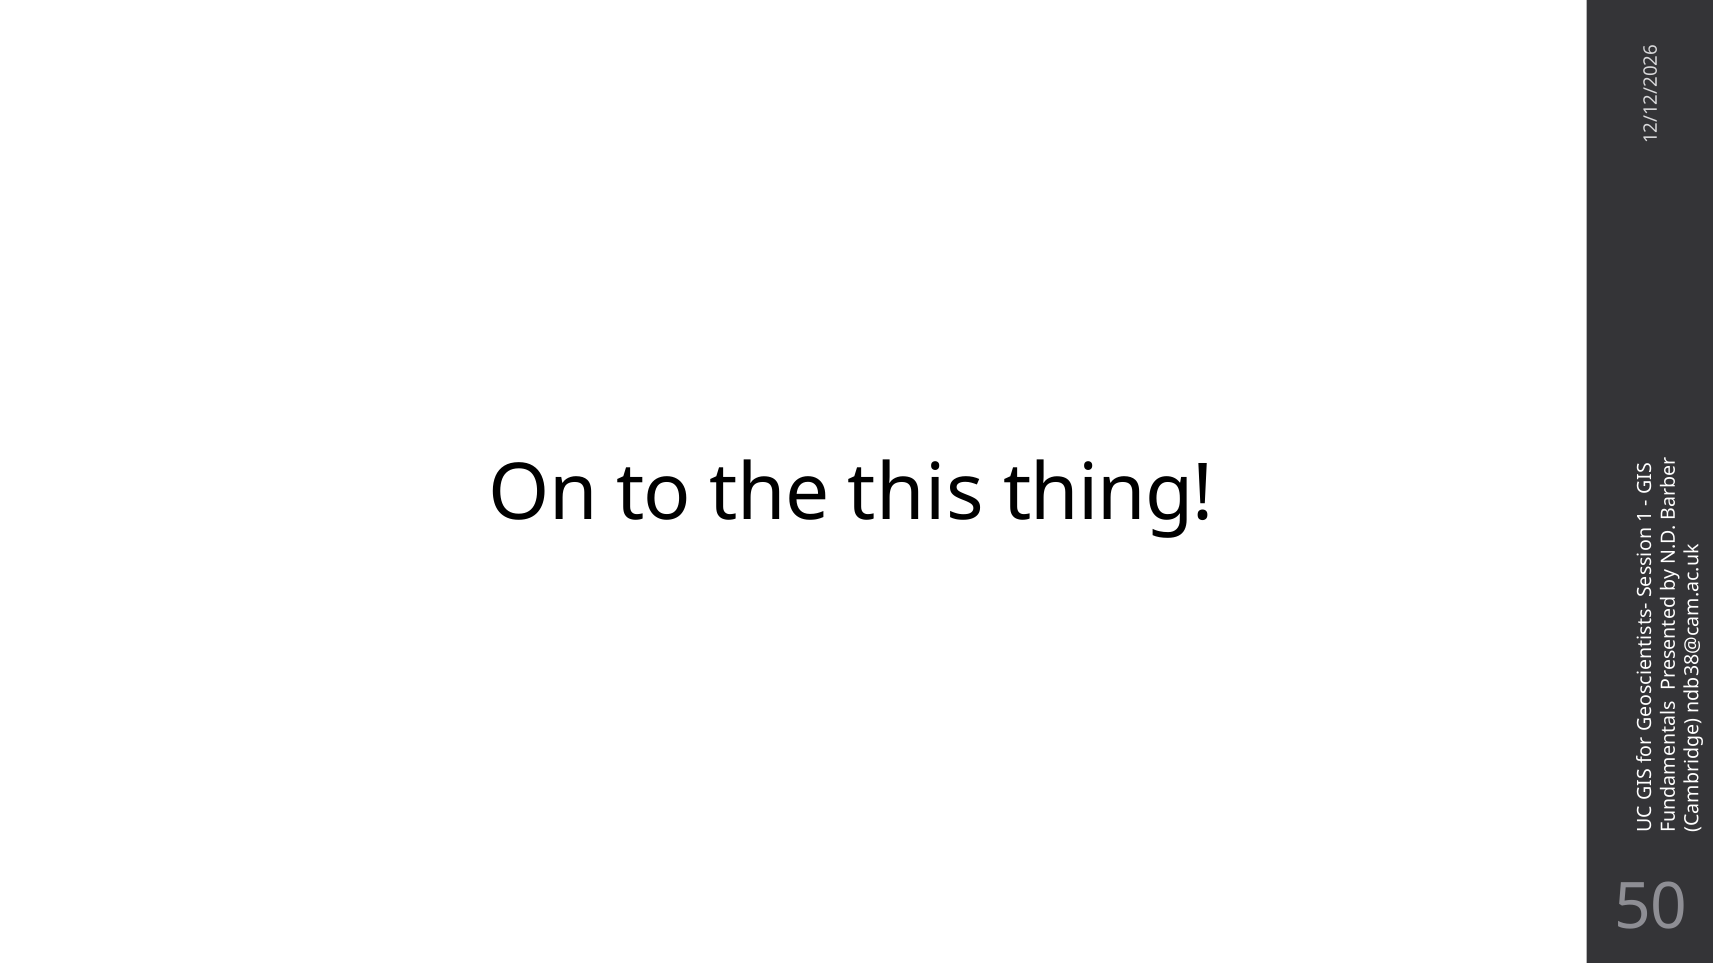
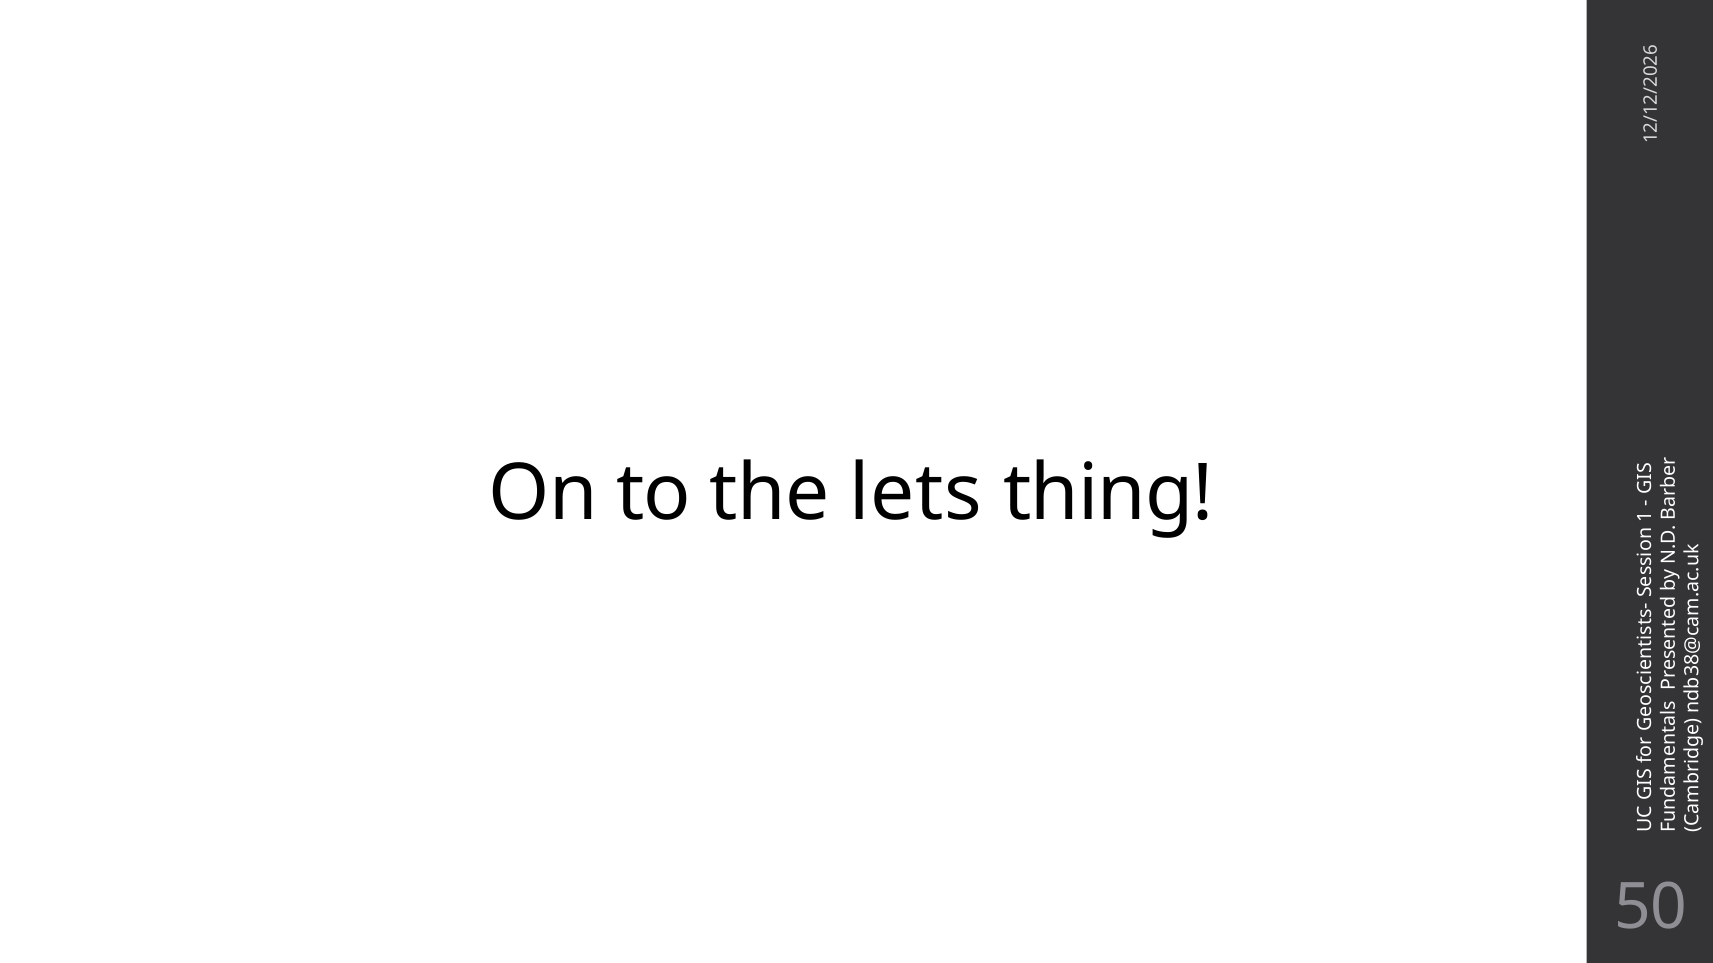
this: this -> lets
